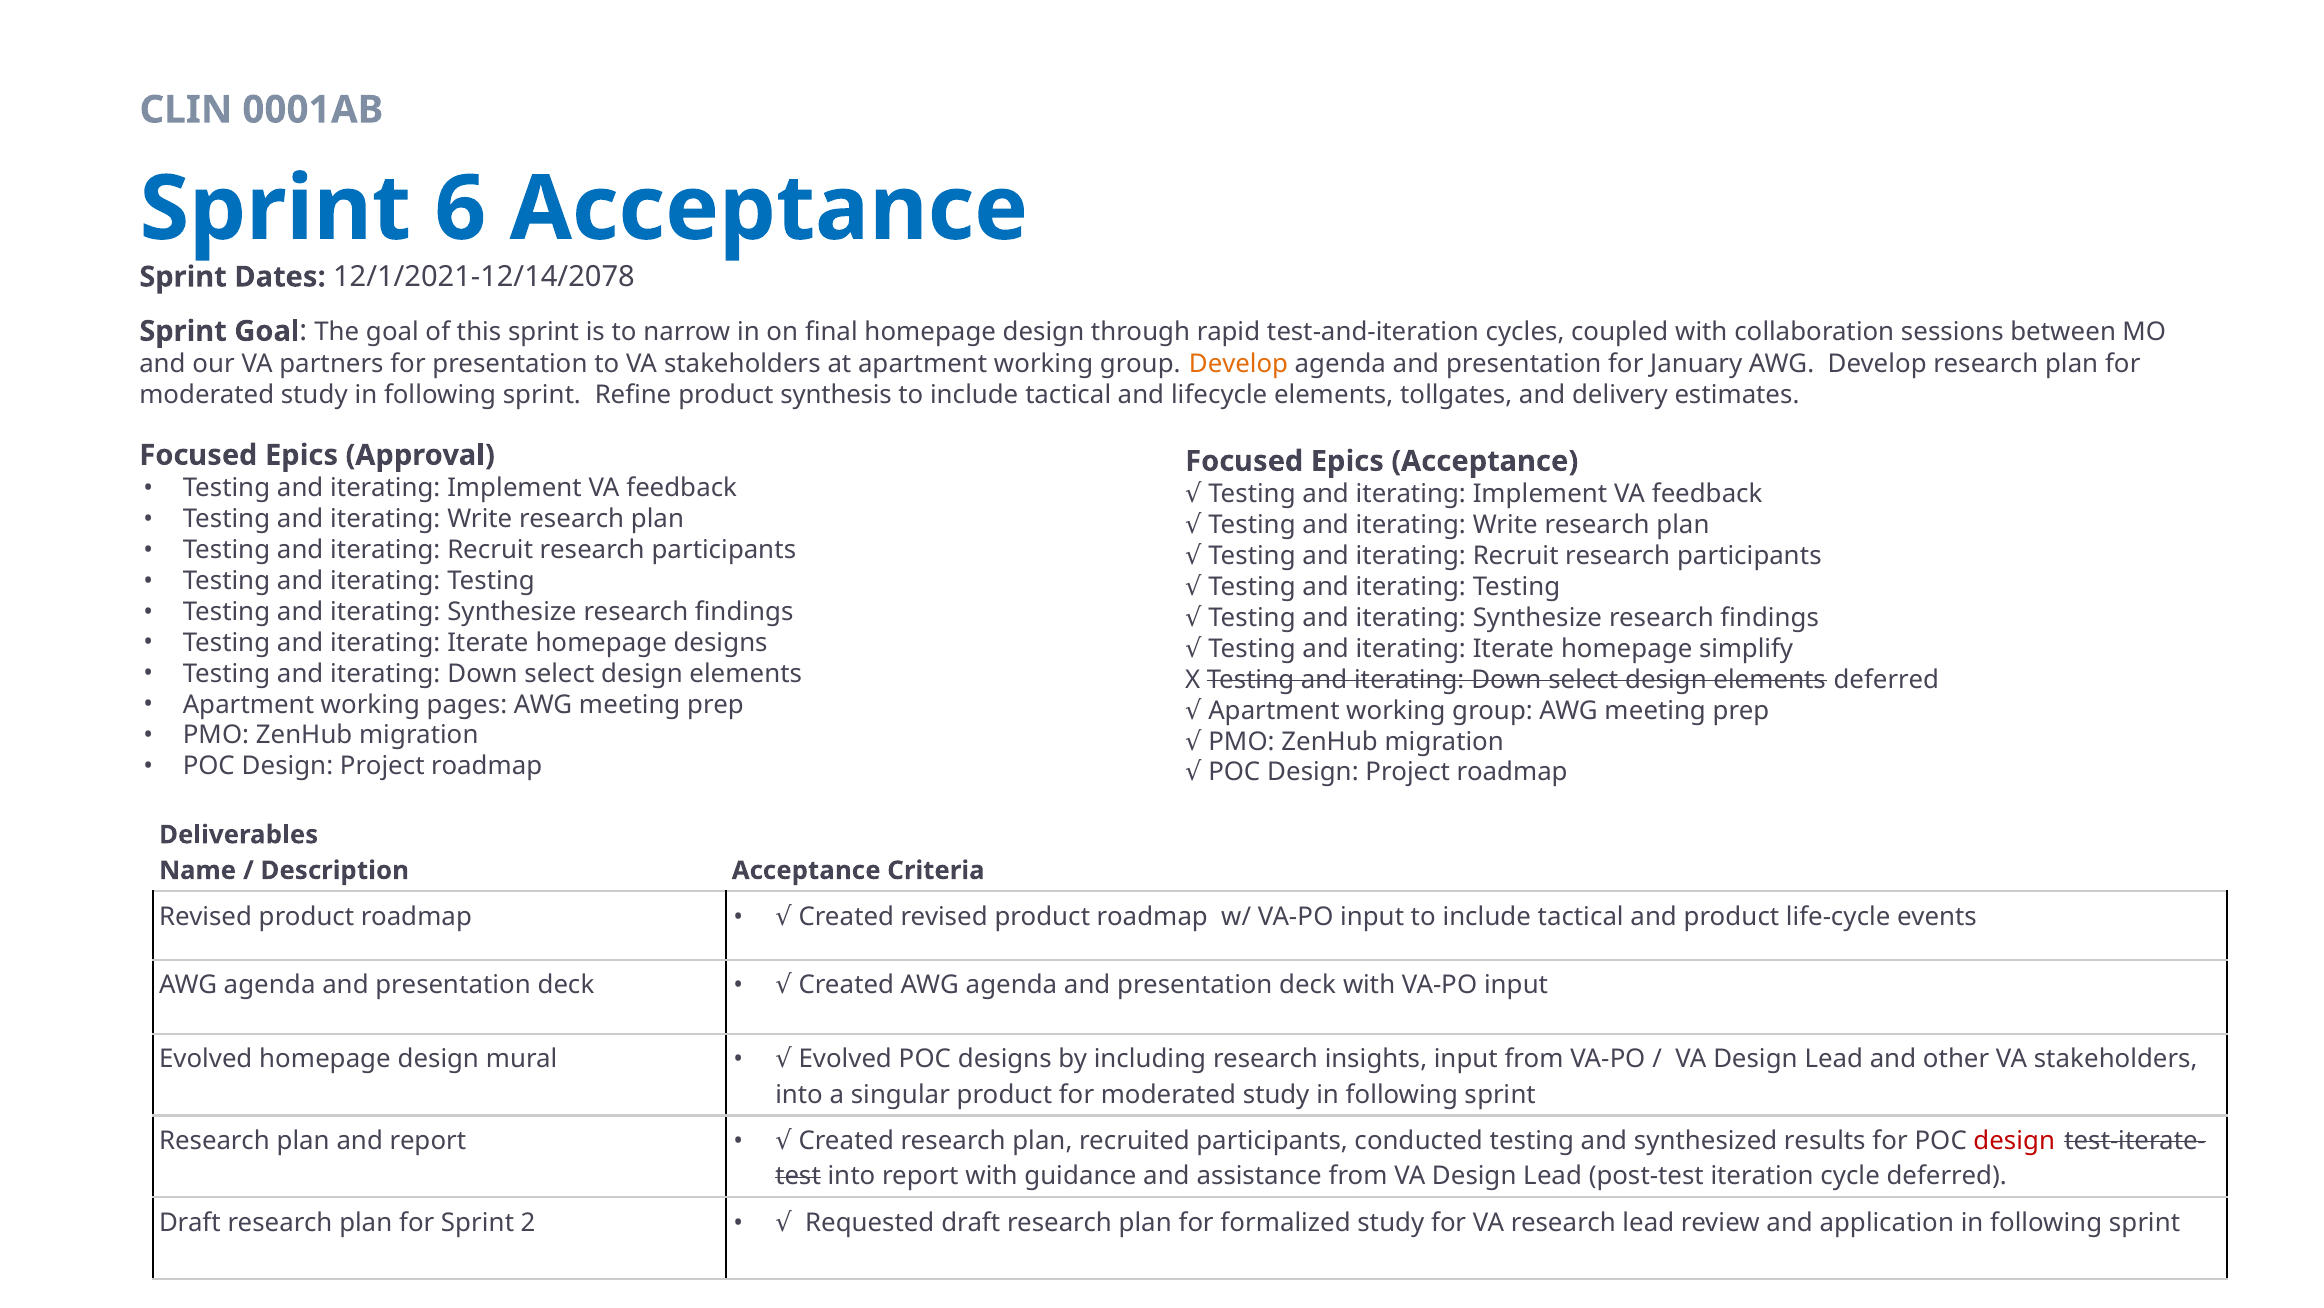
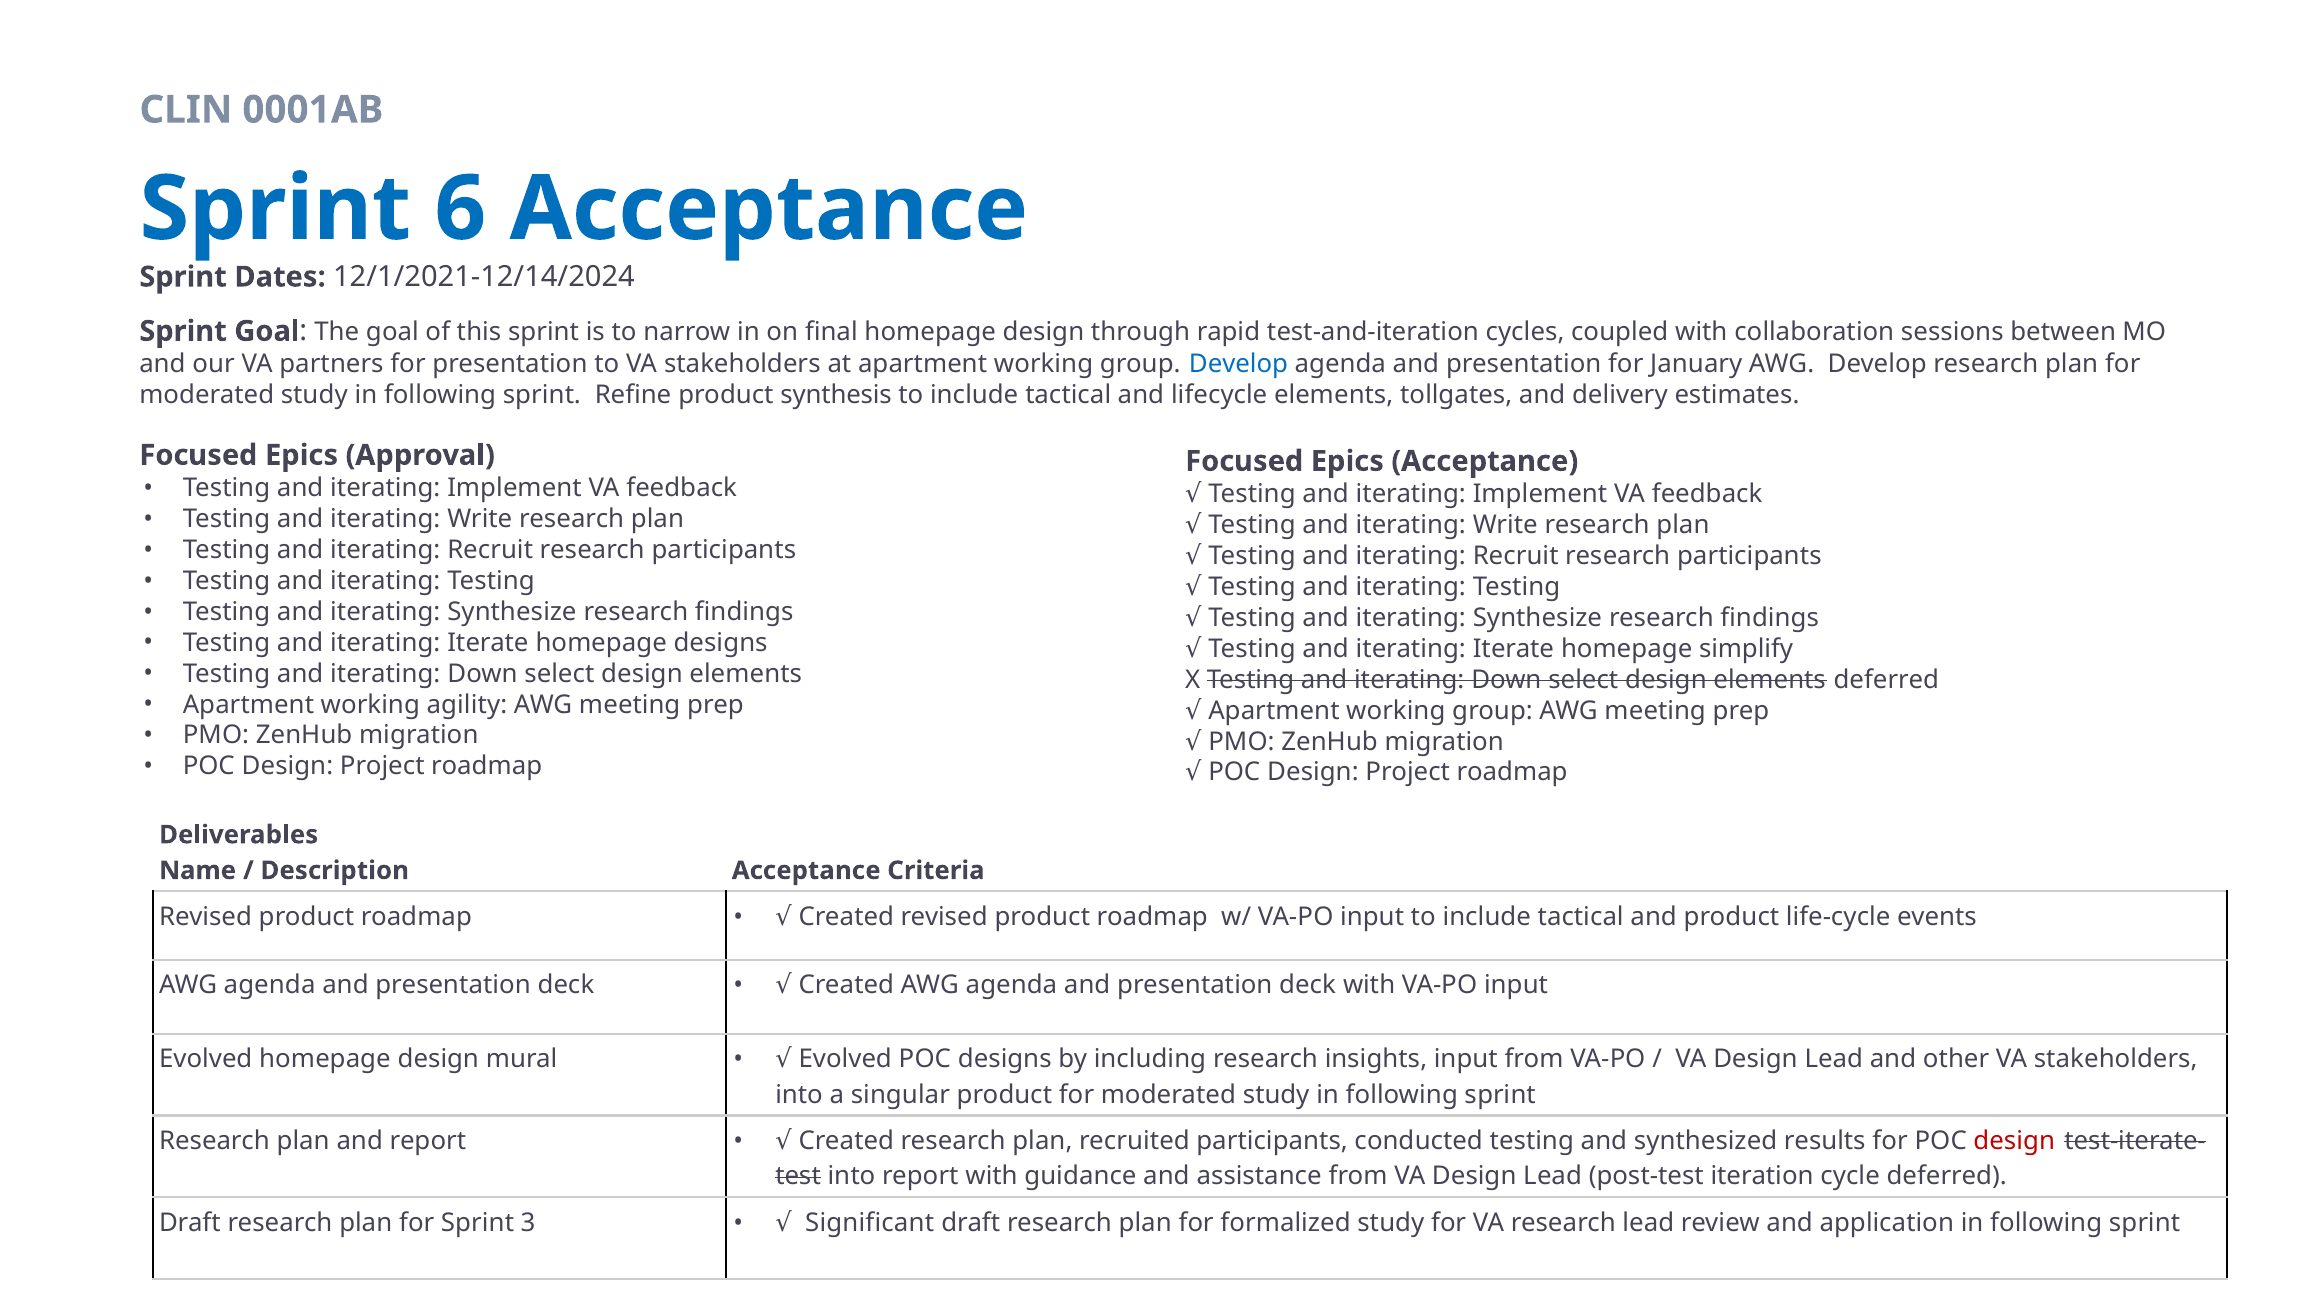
12/1/2021-12/14/2078: 12/1/2021-12/14/2078 -> 12/1/2021-12/14/2024
Develop at (1238, 364) colour: orange -> blue
pages: pages -> agility
2: 2 -> 3
Requested: Requested -> Significant
